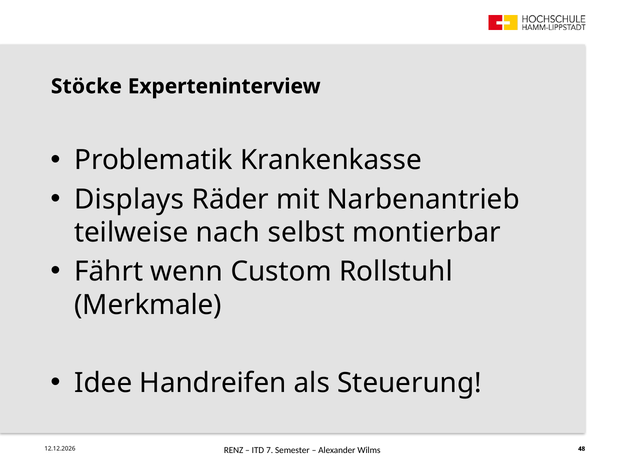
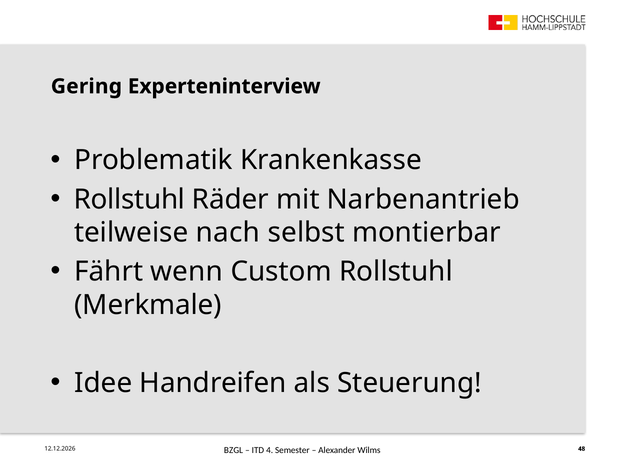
Stöcke: Stöcke -> Gering
Displays at (129, 199): Displays -> Rollstuhl
RENZ: RENZ -> BZGL
7: 7 -> 4
